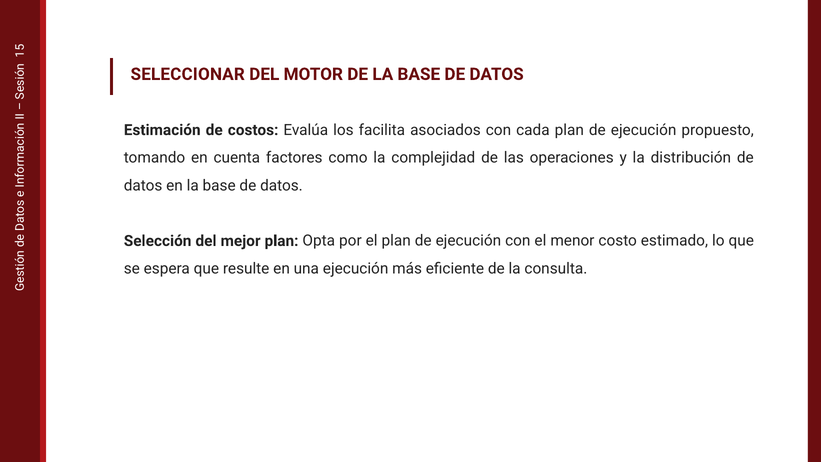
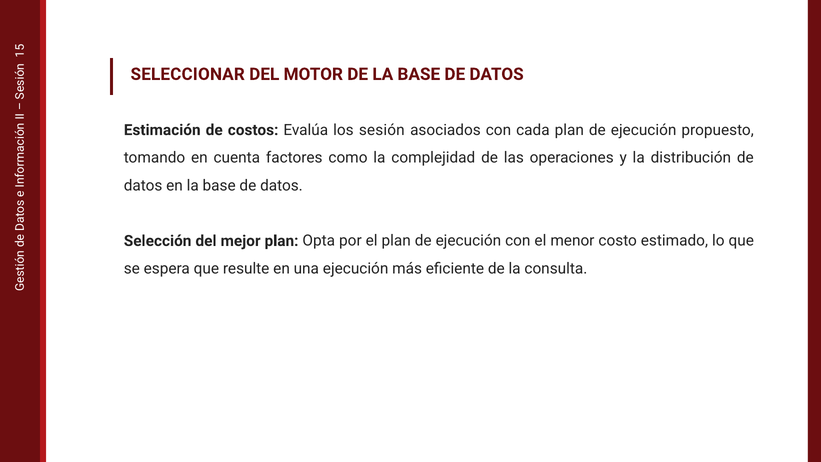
facilita: facilita -> sesión
